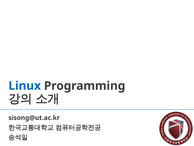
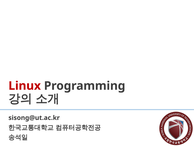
Linux colour: blue -> red
